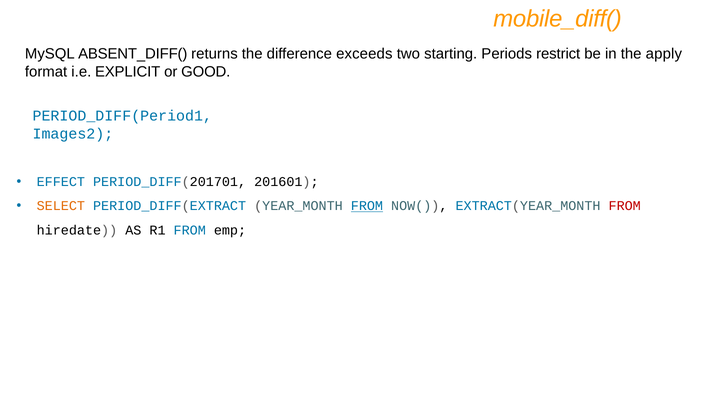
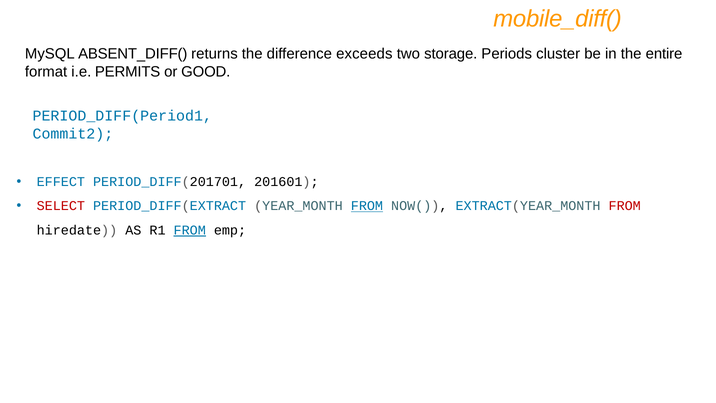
starting: starting -> storage
restrict: restrict -> cluster
apply: apply -> entire
EXPLICIT: EXPLICIT -> PERMITS
Images2: Images2 -> Commit2
SELECT colour: orange -> red
FROM at (190, 230) underline: none -> present
